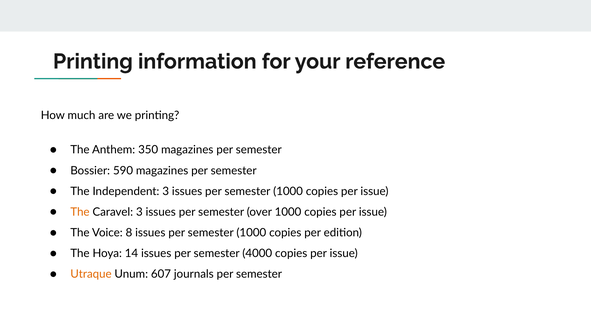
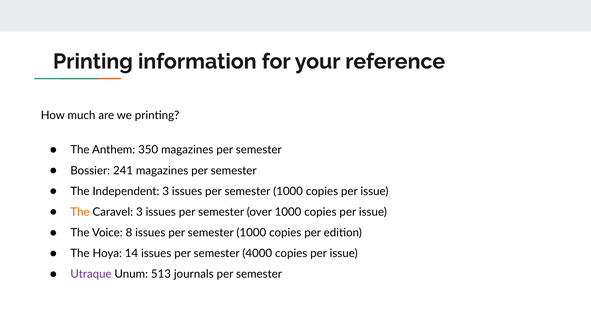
590: 590 -> 241
Utraque colour: orange -> purple
607: 607 -> 513
